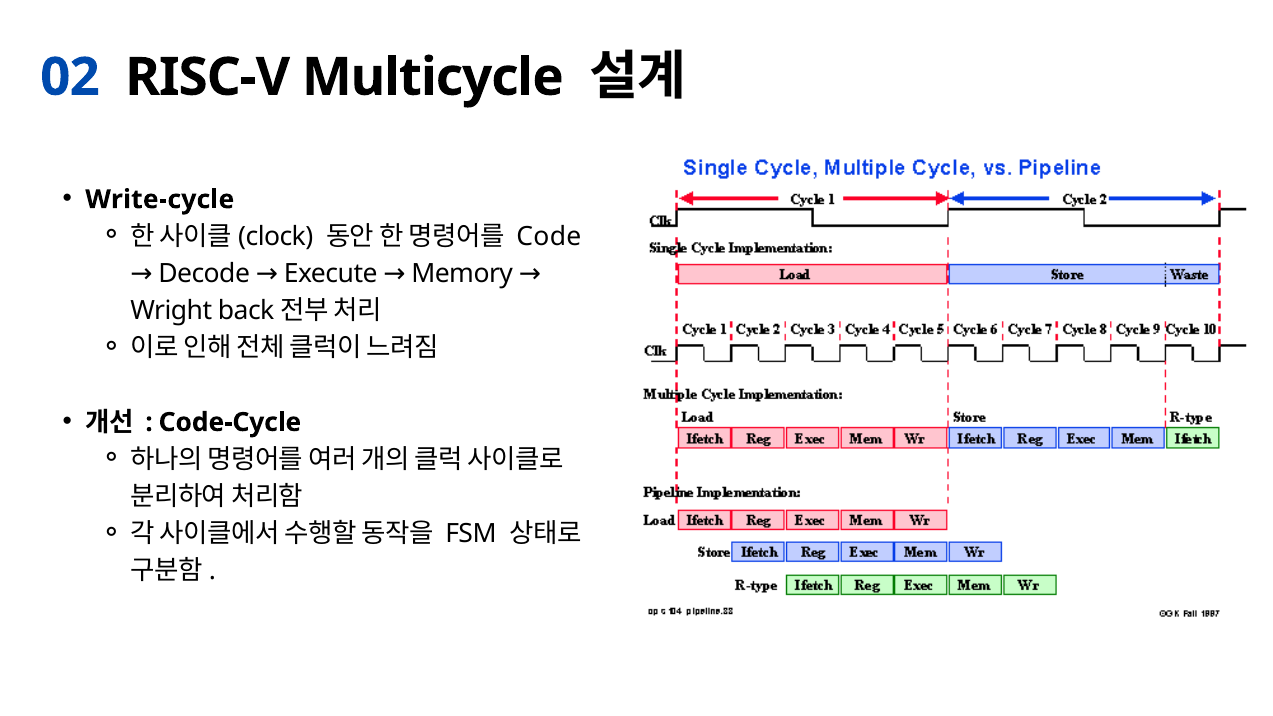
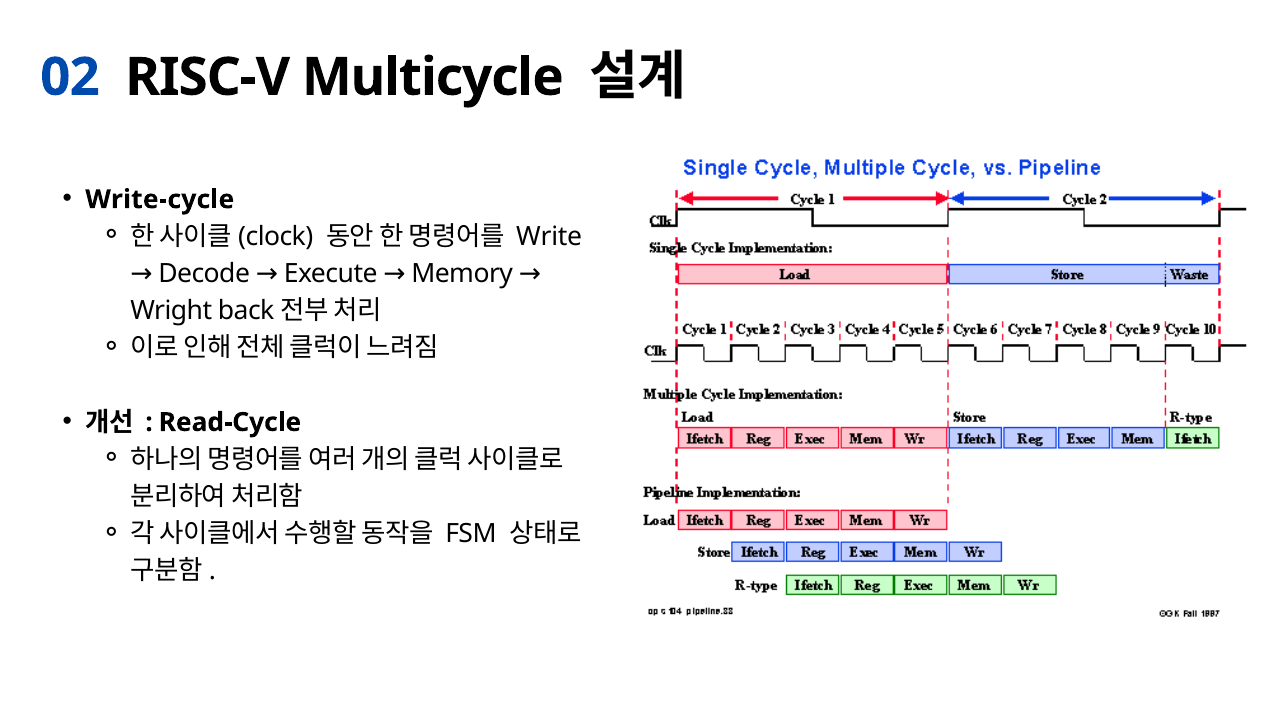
Code: Code -> Write
Code-Cycle: Code-Cycle -> Read-Cycle
